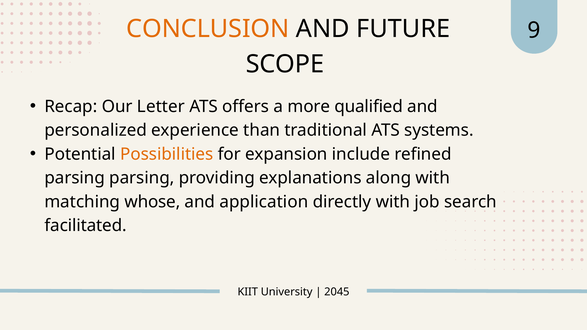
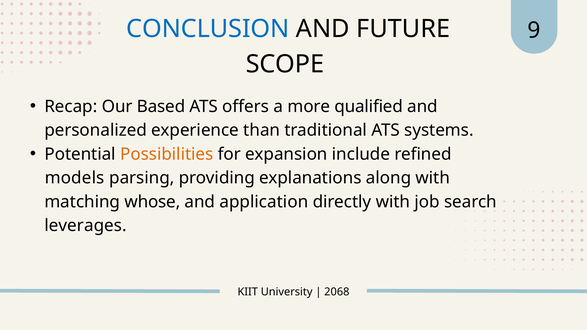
CONCLUSION colour: orange -> blue
Letter: Letter -> Based
parsing at (75, 178): parsing -> models
facilitated: facilitated -> leverages
2045: 2045 -> 2068
